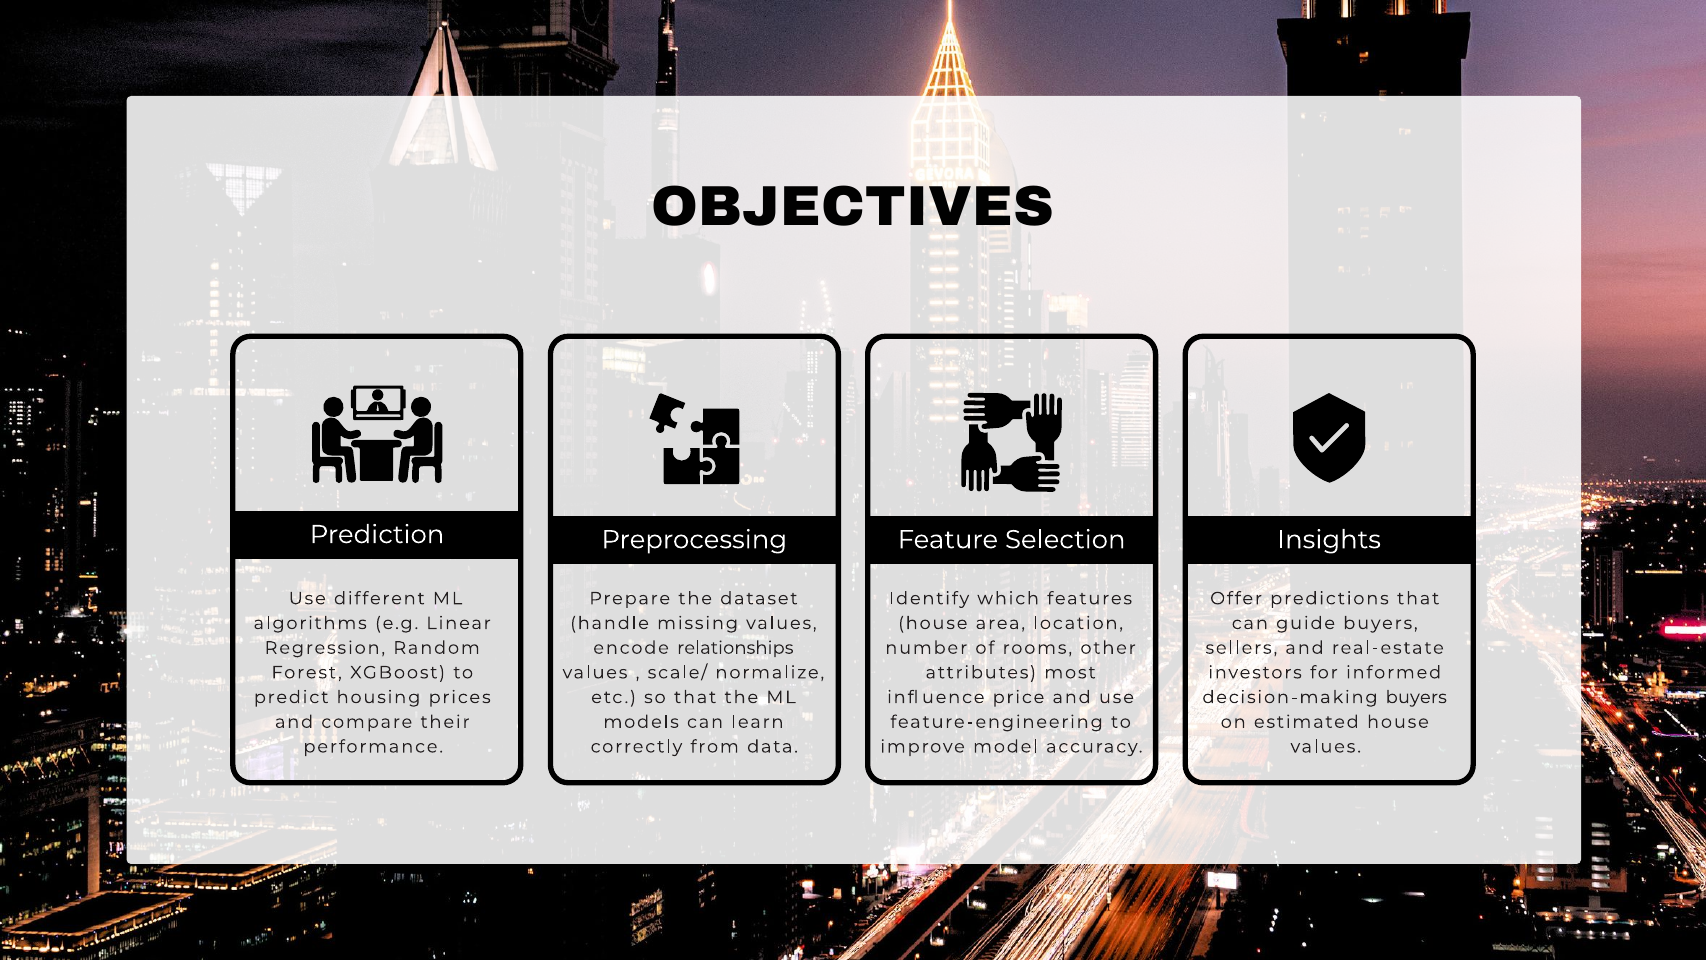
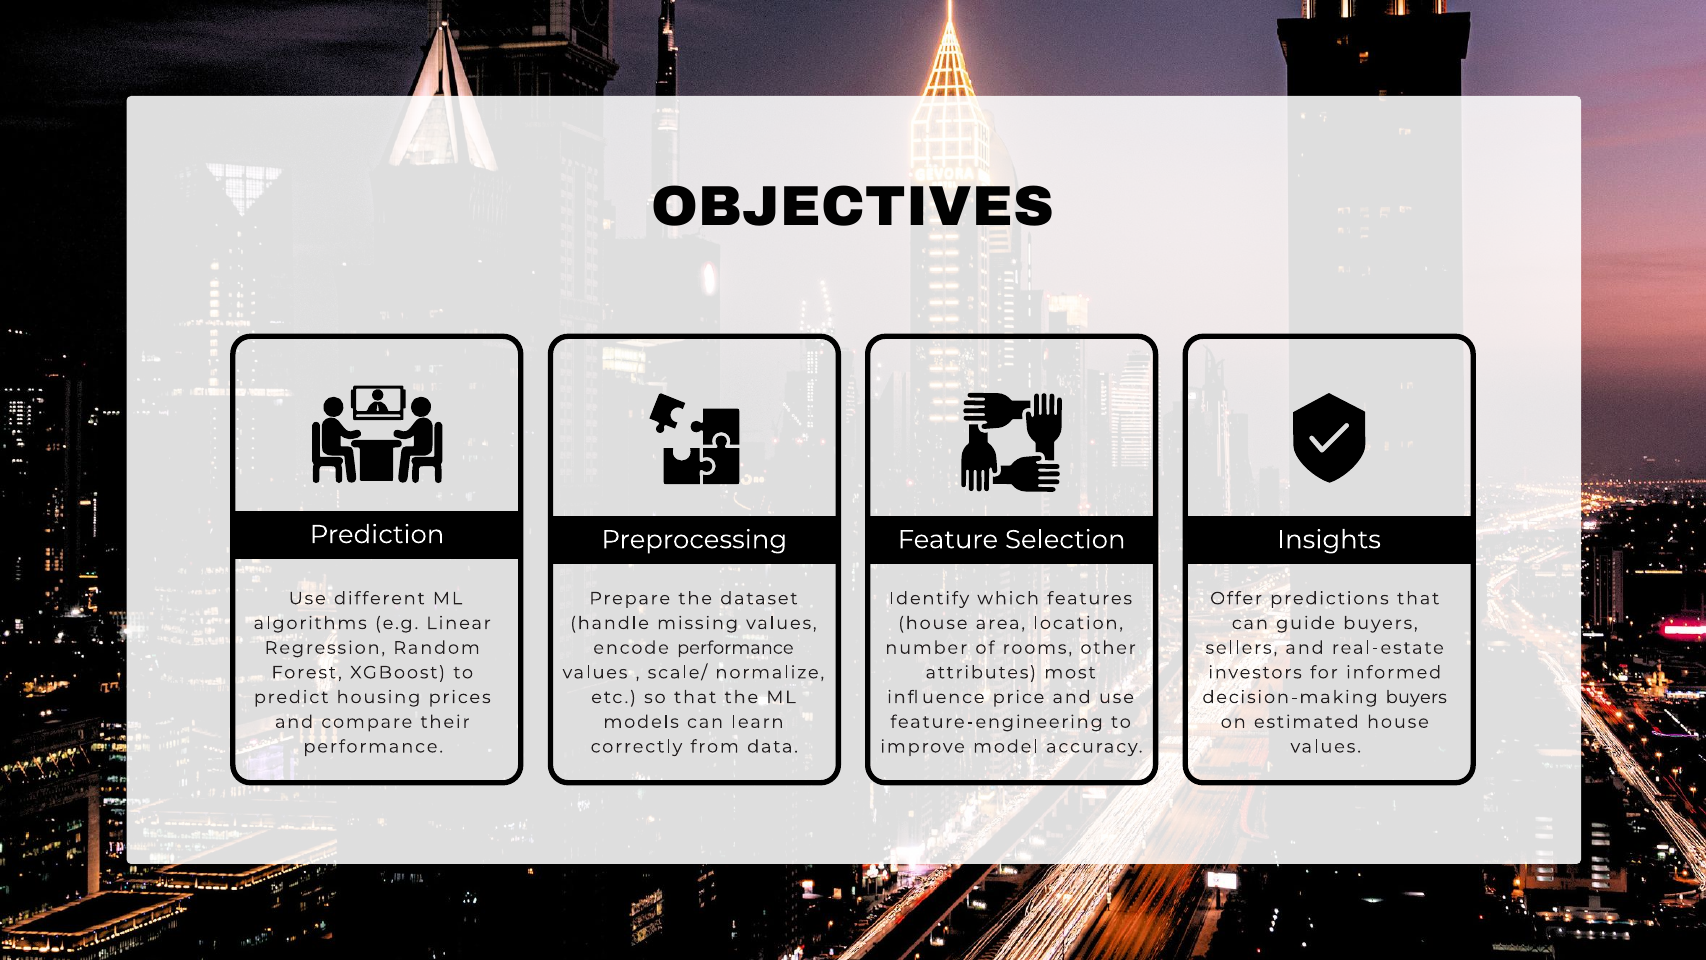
encode relationships: relationships -> performance
